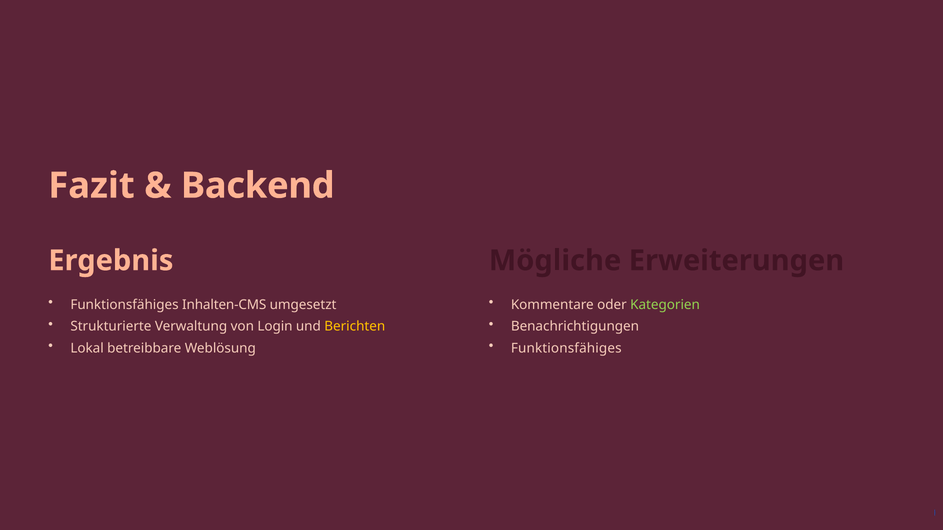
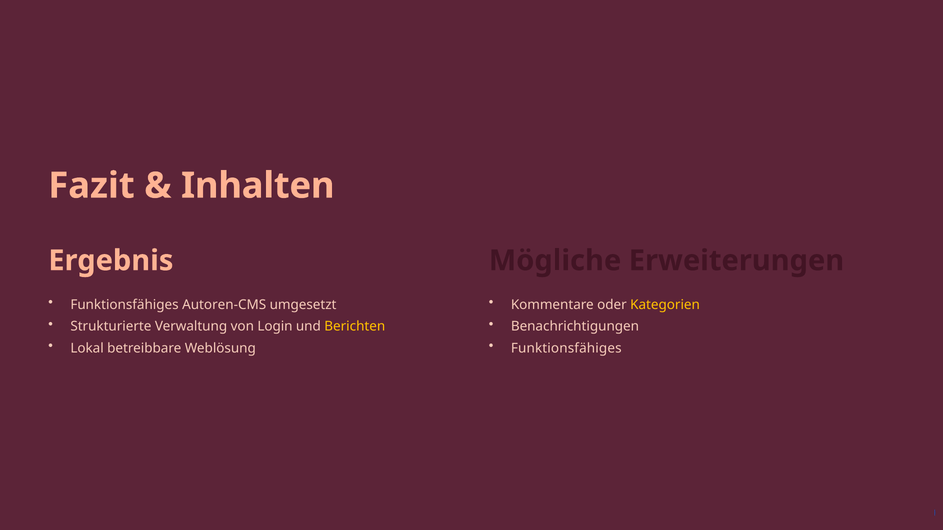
Backend: Backend -> Inhalten
Inhalten-CMS: Inhalten-CMS -> Autoren-CMS
Kategorien colour: light green -> yellow
